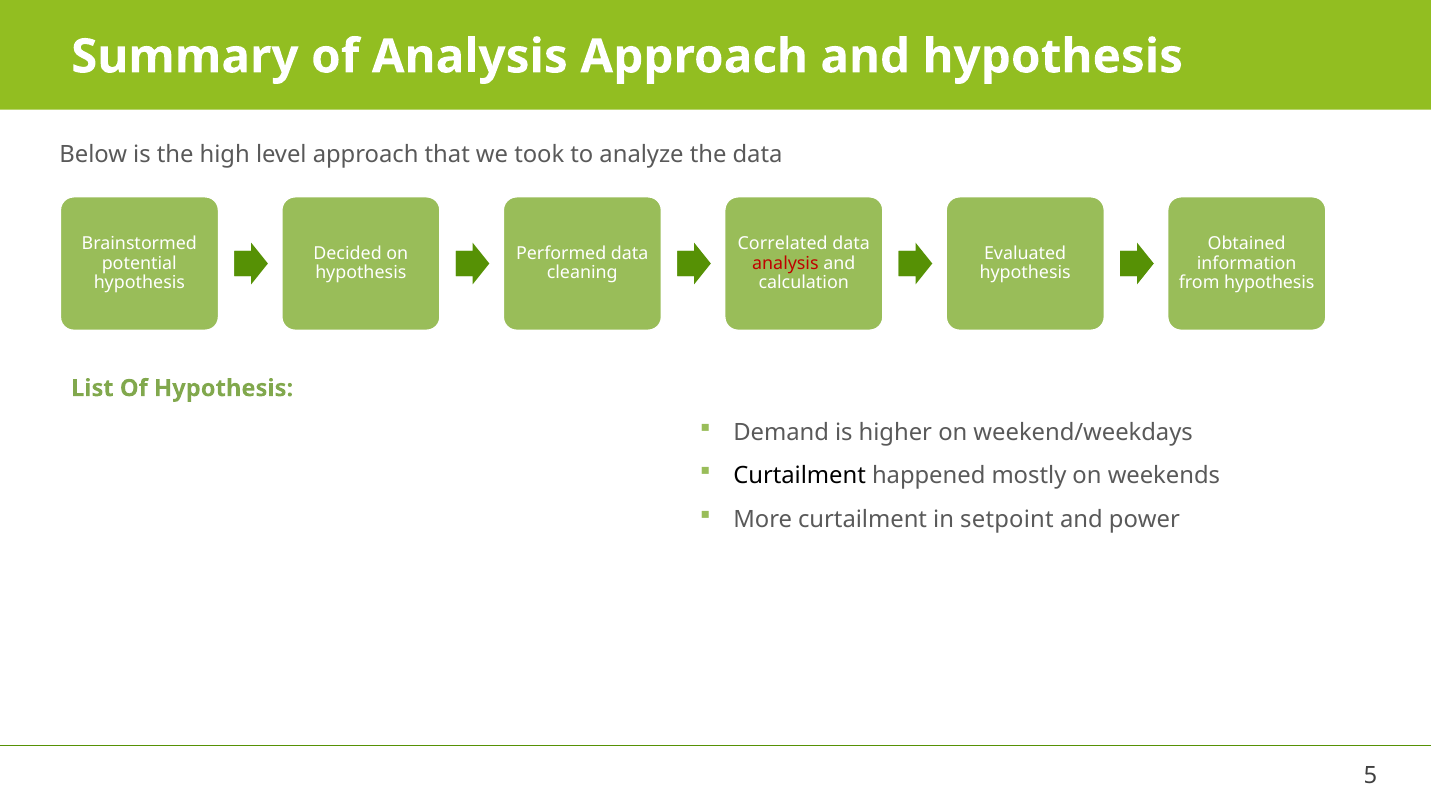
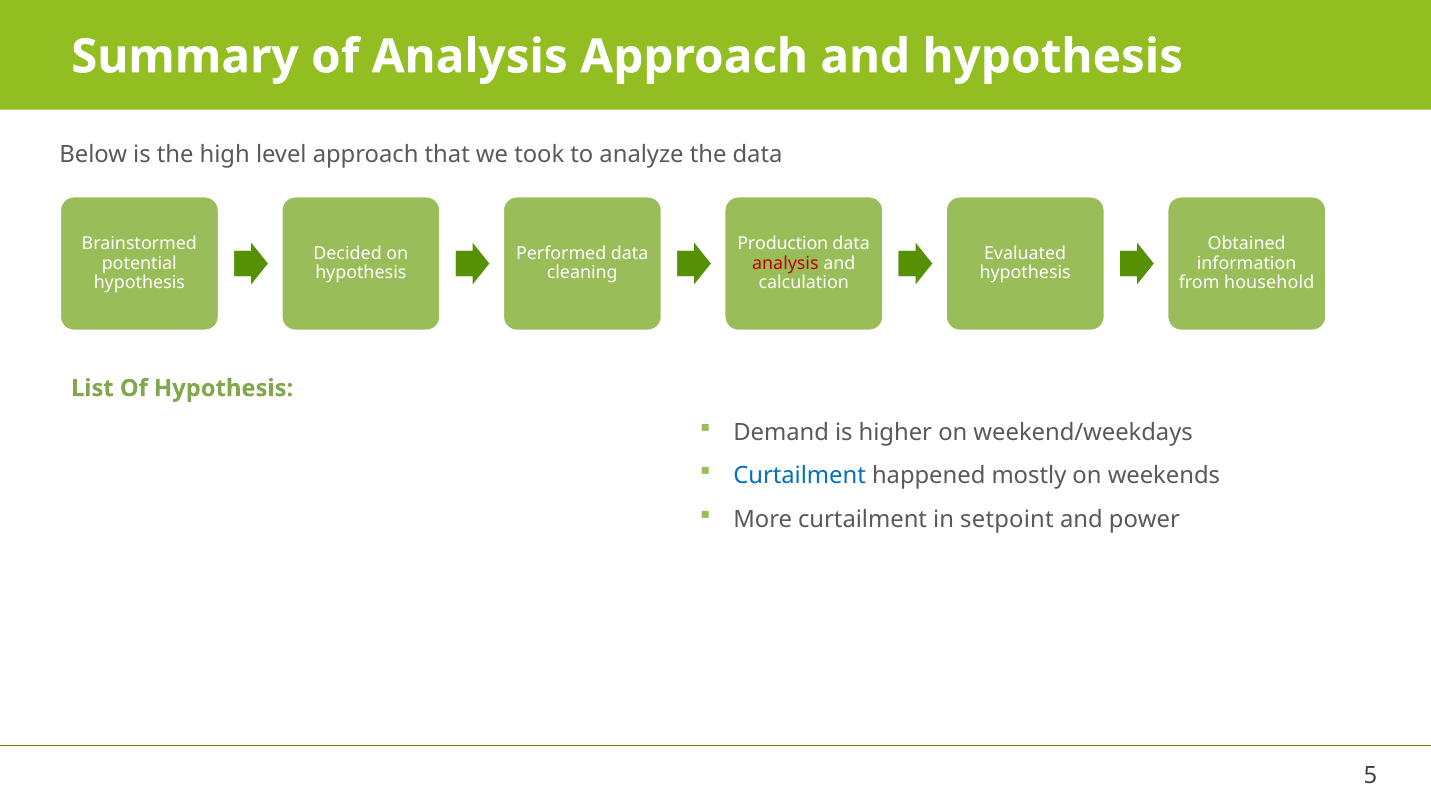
Correlated: Correlated -> Production
from hypothesis: hypothesis -> household
Curtailment at (800, 476) colour: black -> blue
